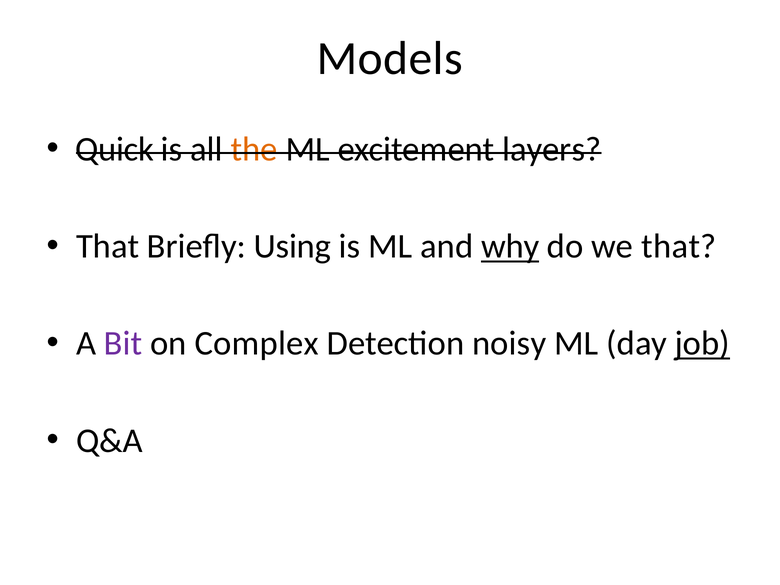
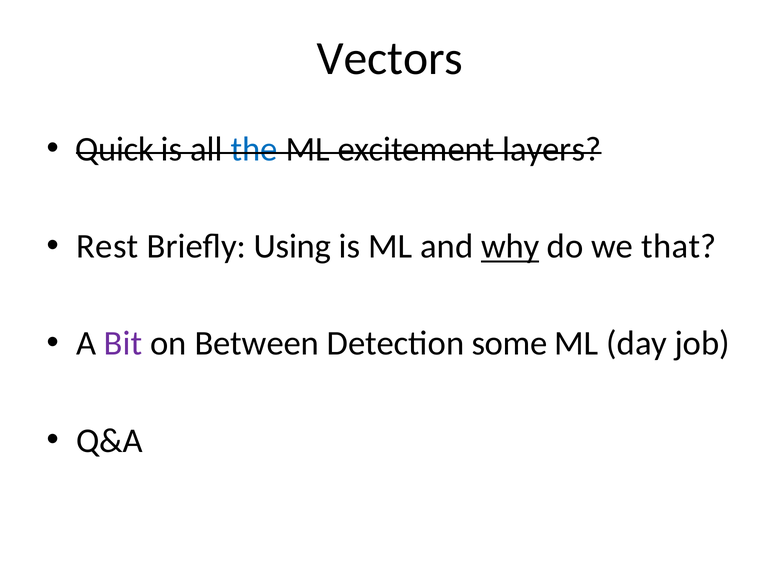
Models: Models -> Vectors
the colour: orange -> blue
That at (108, 246): That -> Rest
Complex: Complex -> Between
noisy: noisy -> some
job underline: present -> none
